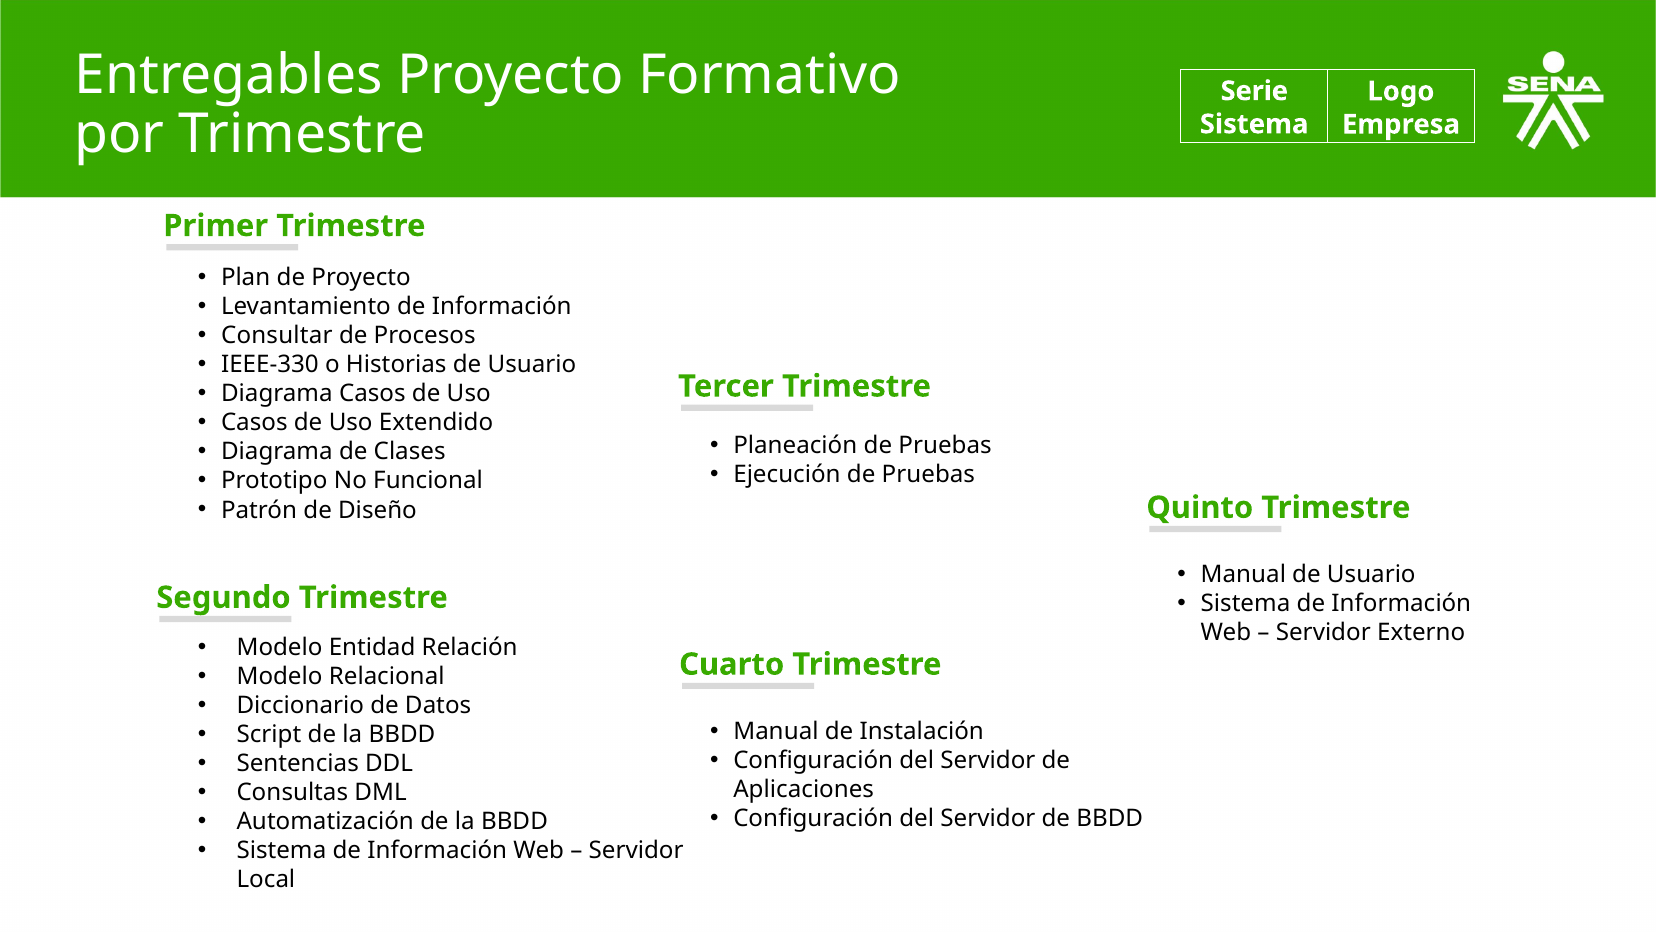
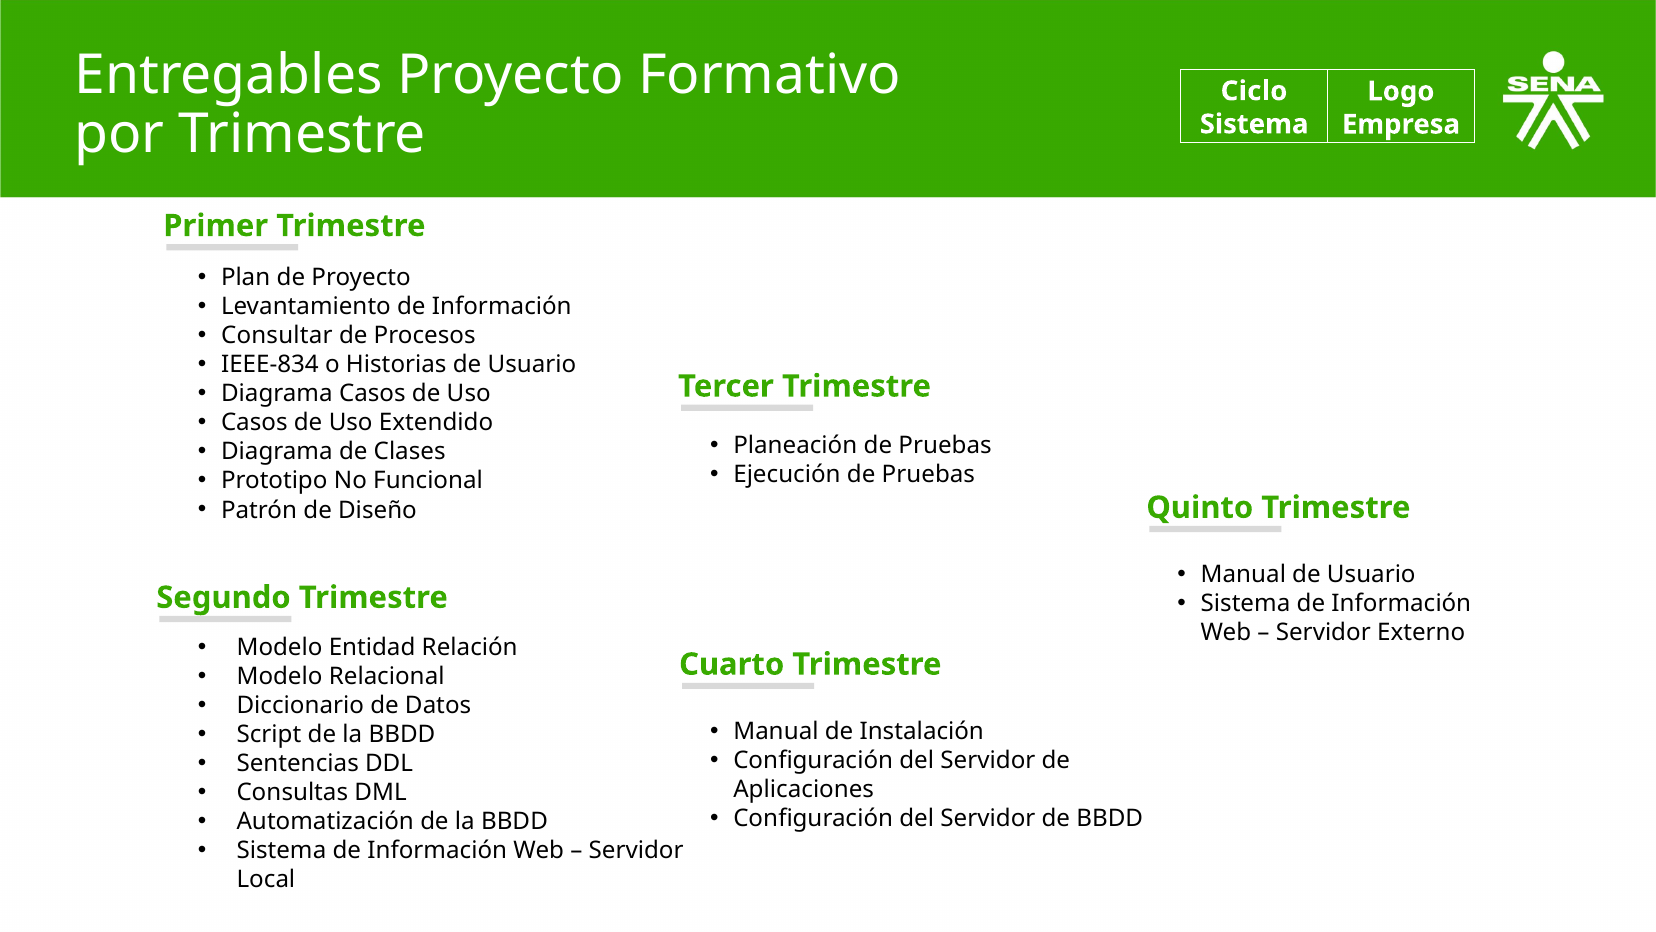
Serie: Serie -> Ciclo
IEEE-330: IEEE-330 -> IEEE-834
